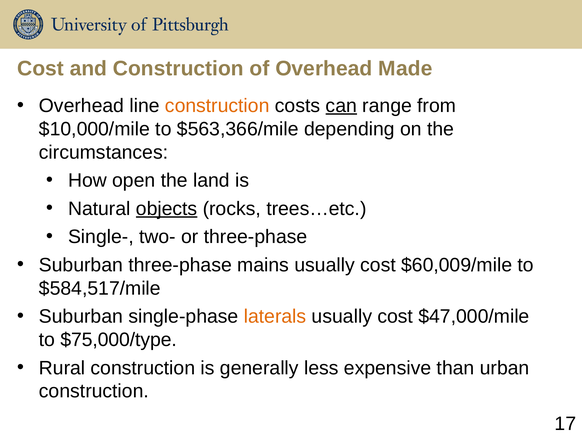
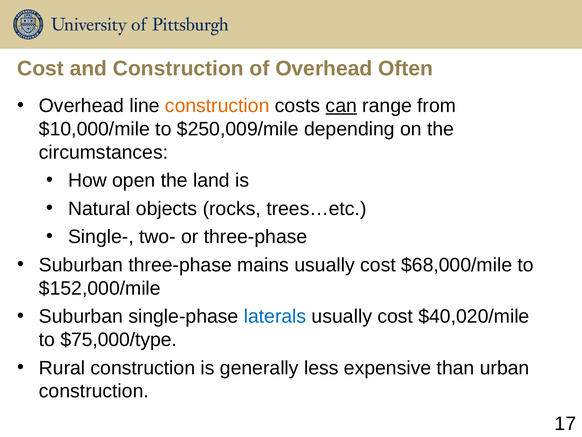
Made: Made -> Often
$563,366/mile: $563,366/mile -> $250,009/mile
objects underline: present -> none
$60,009/mile: $60,009/mile -> $68,000/mile
$584,517/mile: $584,517/mile -> $152,000/mile
laterals colour: orange -> blue
$47,000/mile: $47,000/mile -> $40,020/mile
